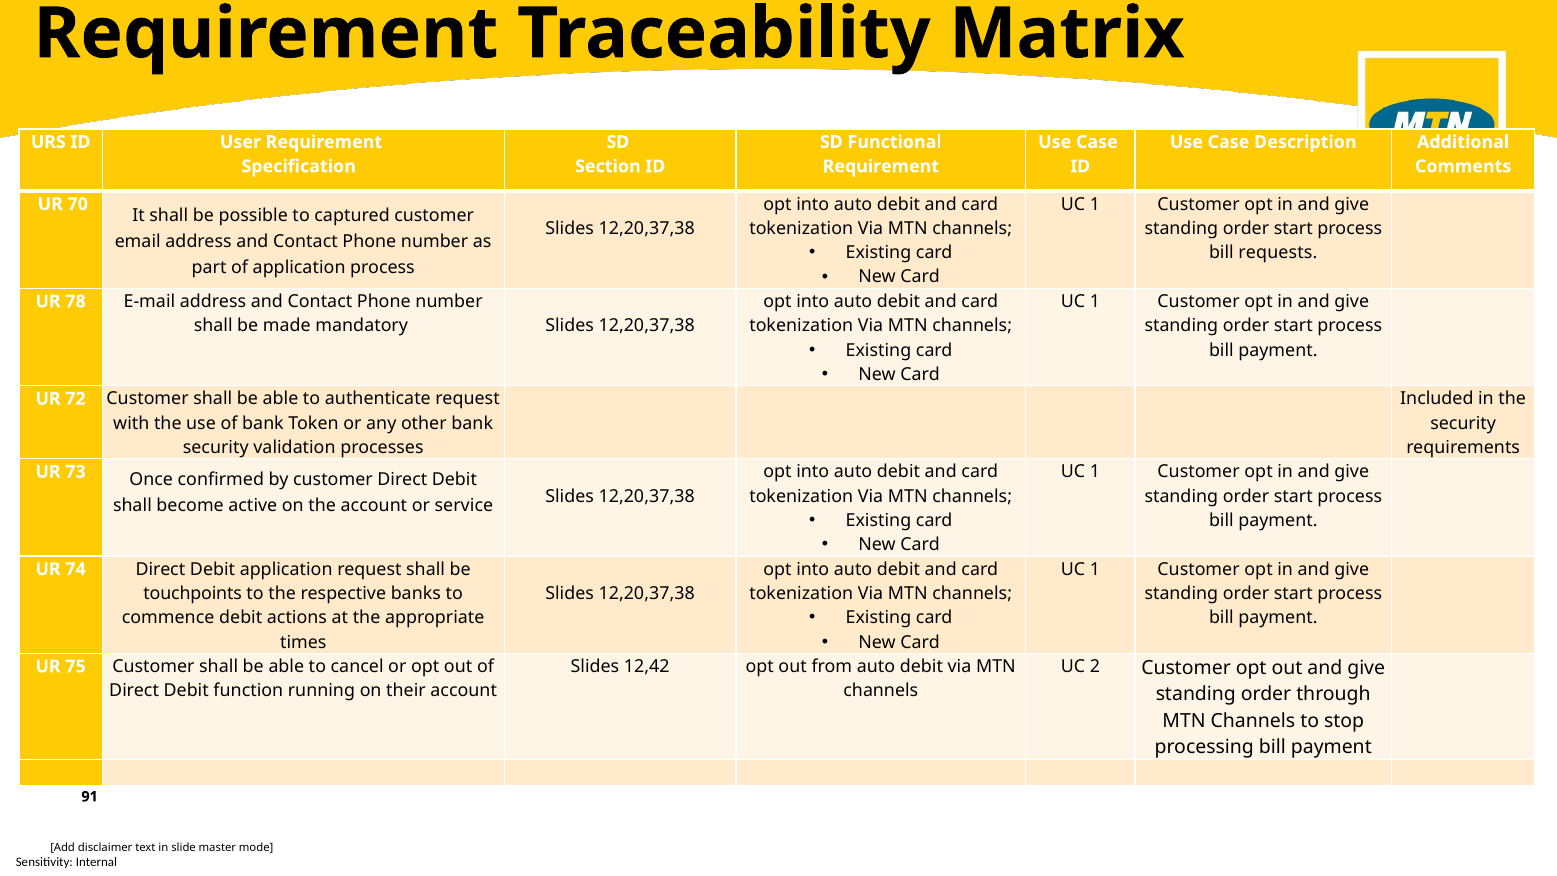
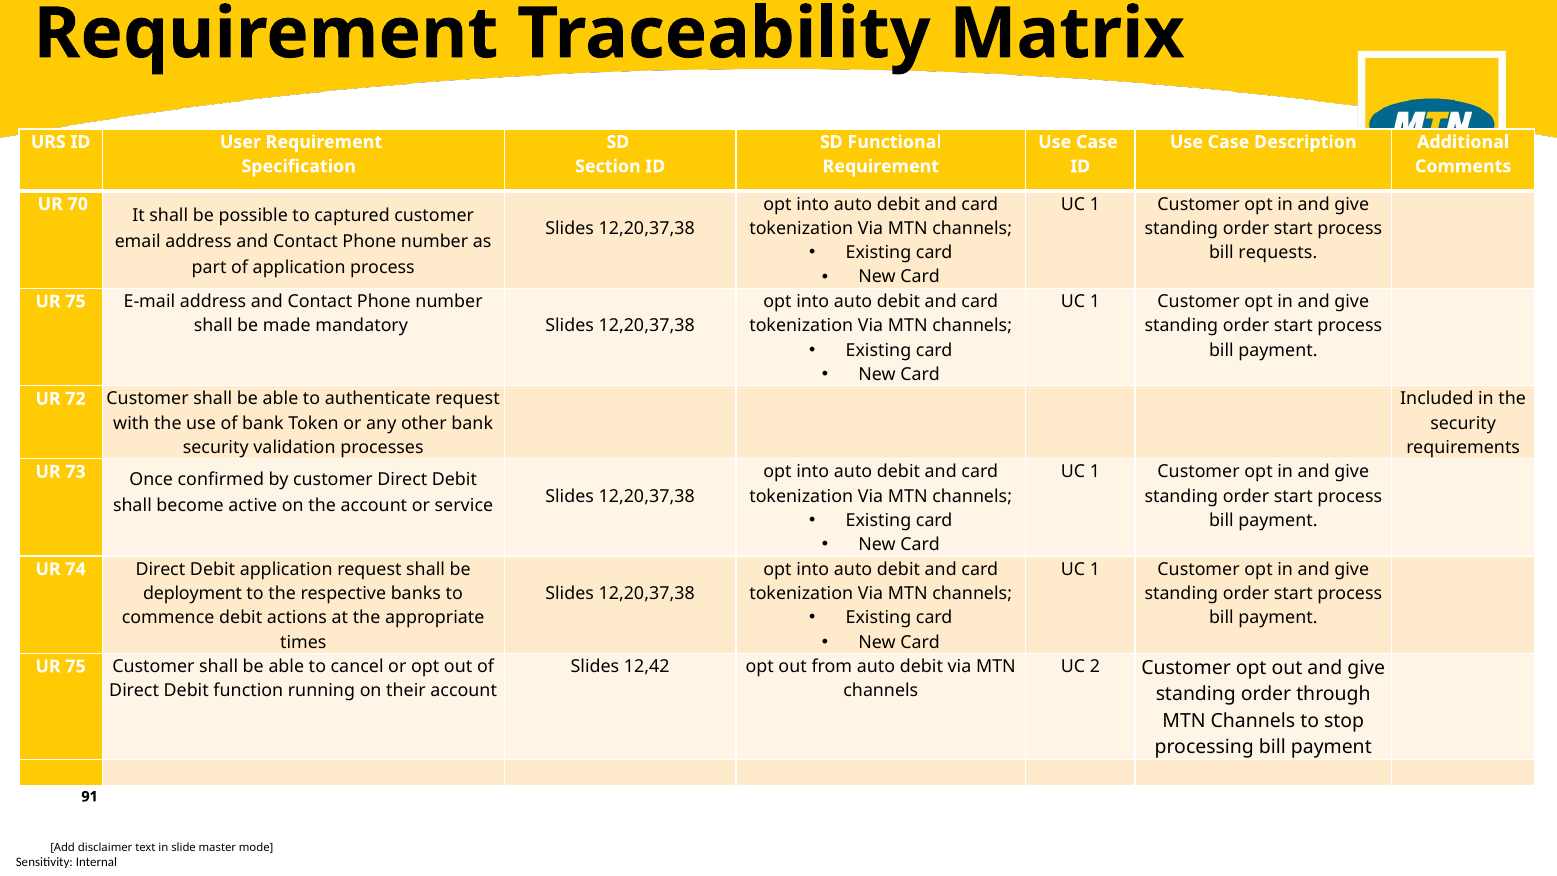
78 at (75, 301): 78 -> 75
touchpoints: touchpoints -> deployment
